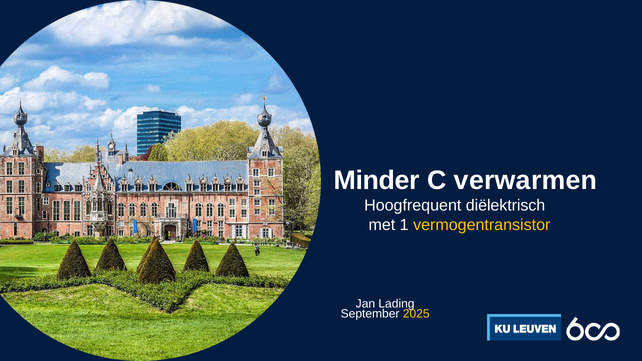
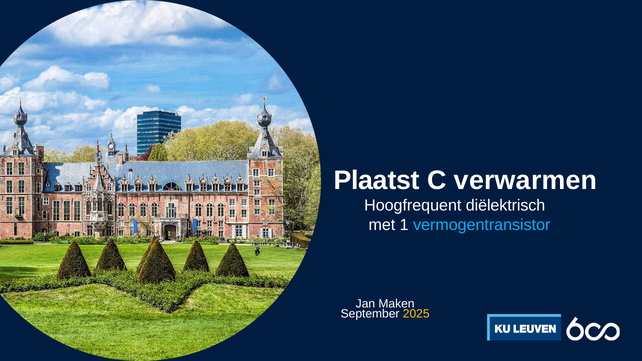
Minder: Minder -> Plaatst
vermogentransistor colour: yellow -> light blue
Lading: Lading -> Maken
